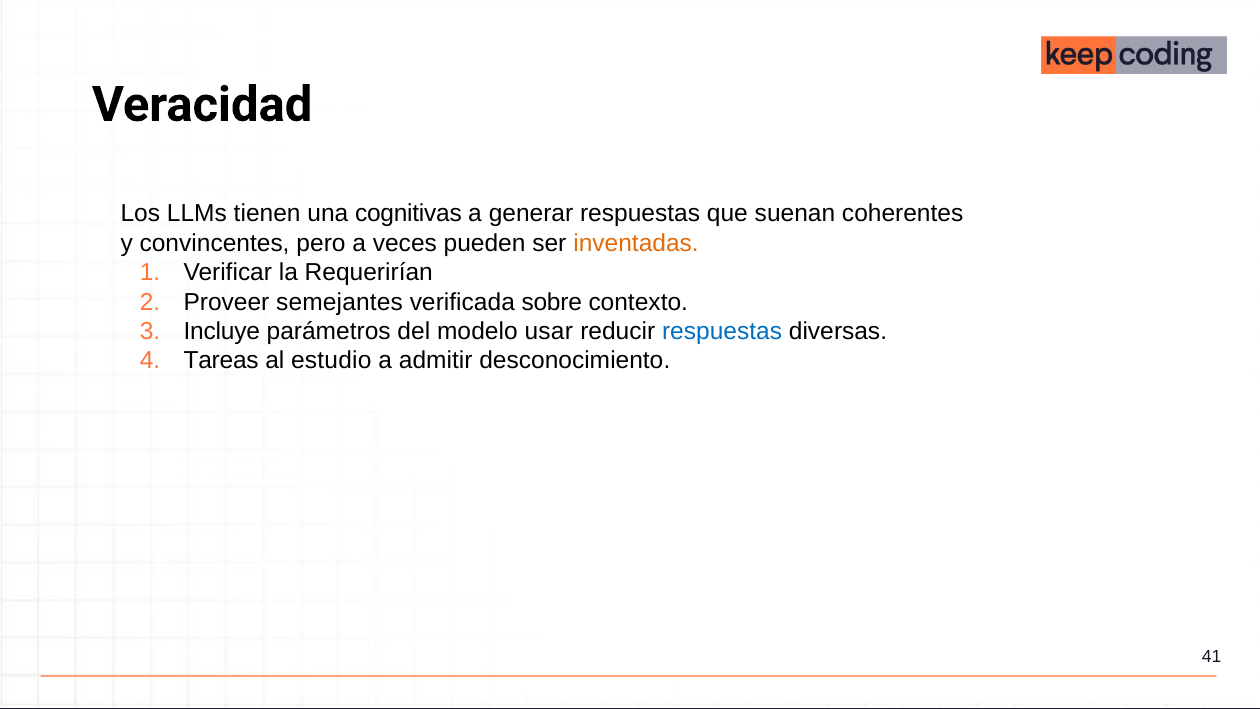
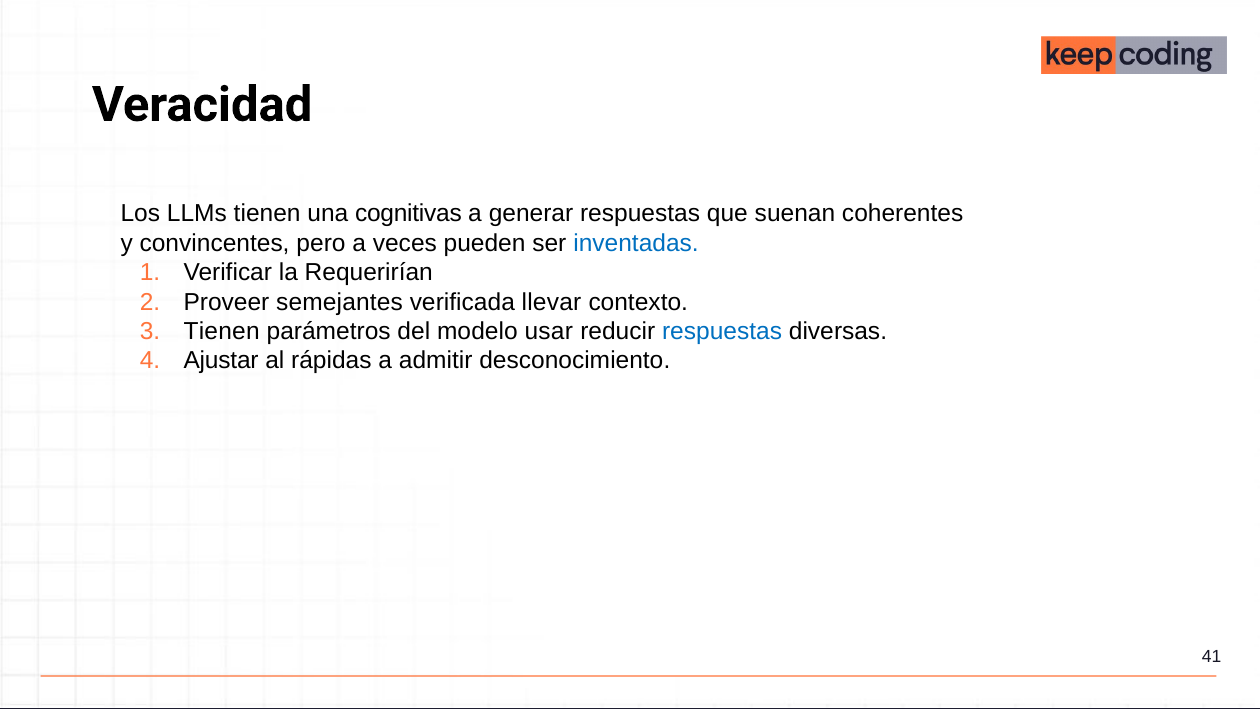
inventadas colour: orange -> blue
sobre: sobre -> llevar
Incluye at (222, 331): Incluye -> Tienen
Tareas: Tareas -> Ajustar
estudio: estudio -> rápidas
